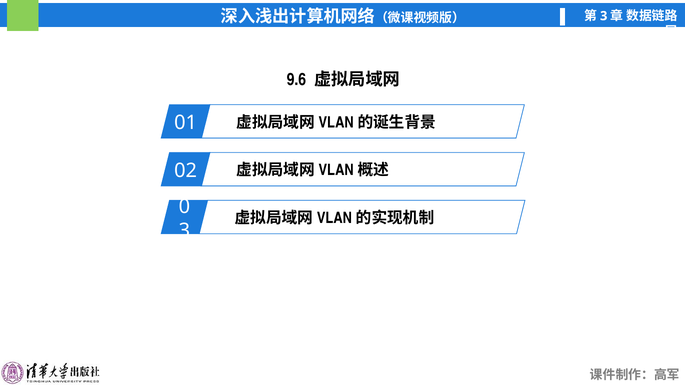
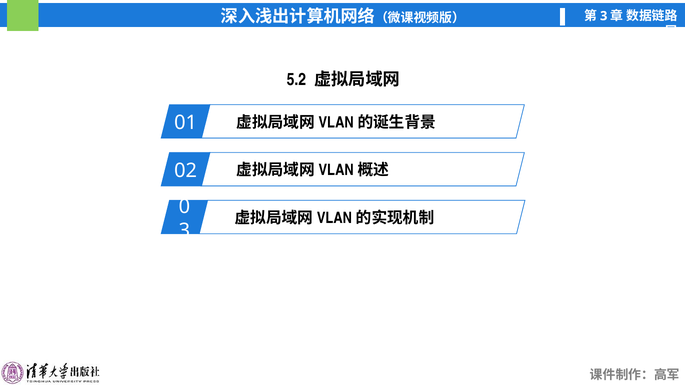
9.6: 9.6 -> 5.2
